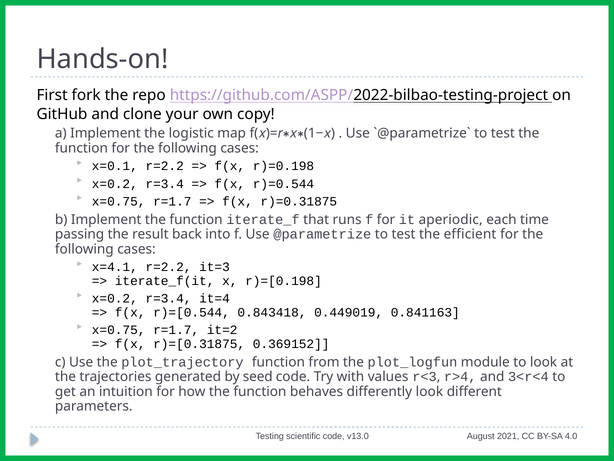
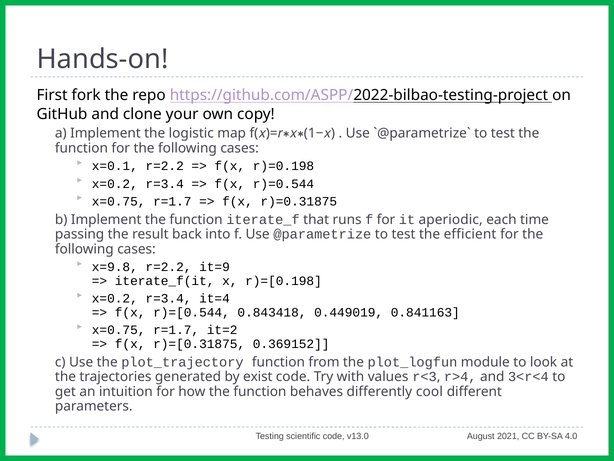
x=4.1: x=4.1 -> x=9.8
it=3: it=3 -> it=9
seed: seed -> exist
differently look: look -> cool
